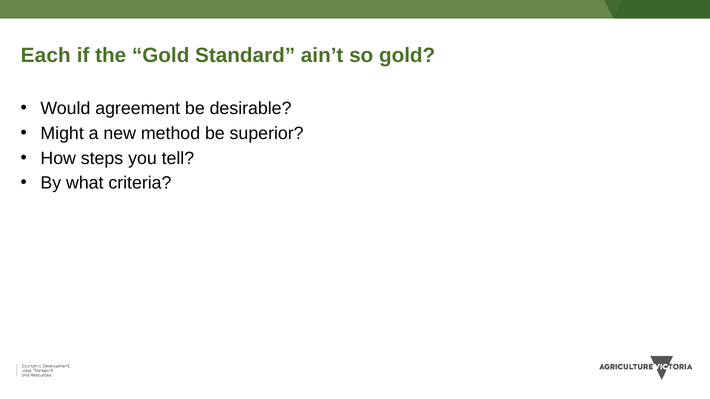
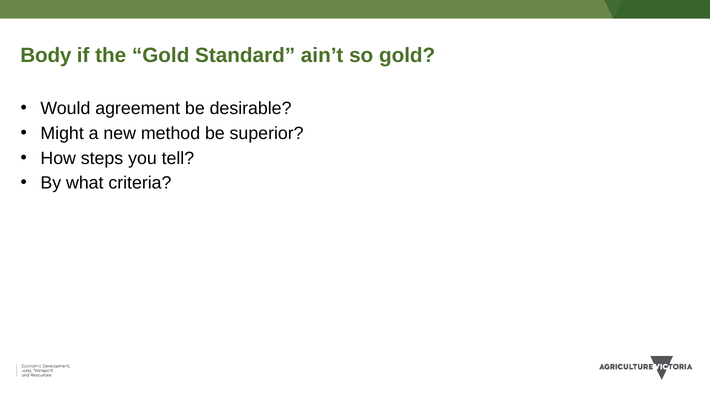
Each: Each -> Body
